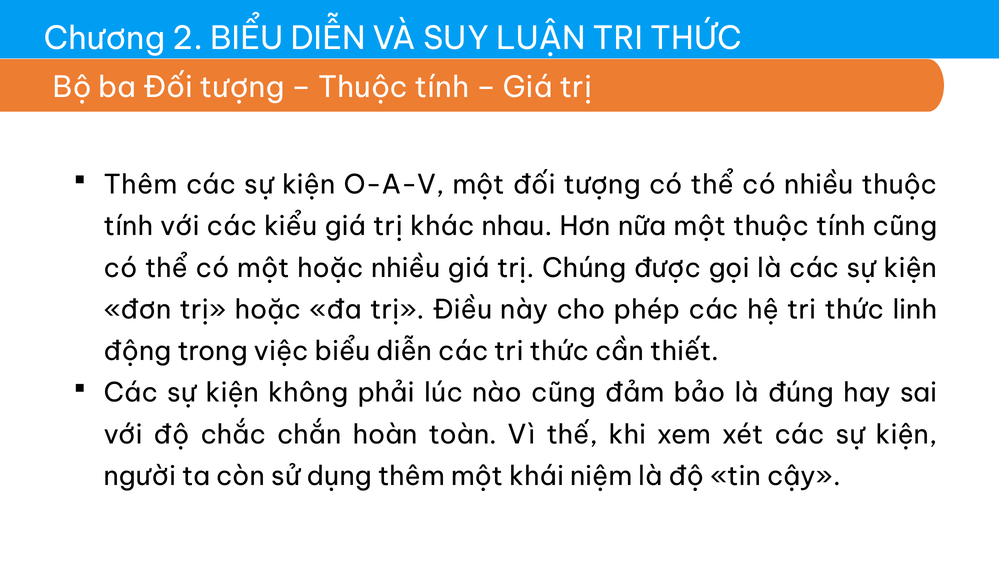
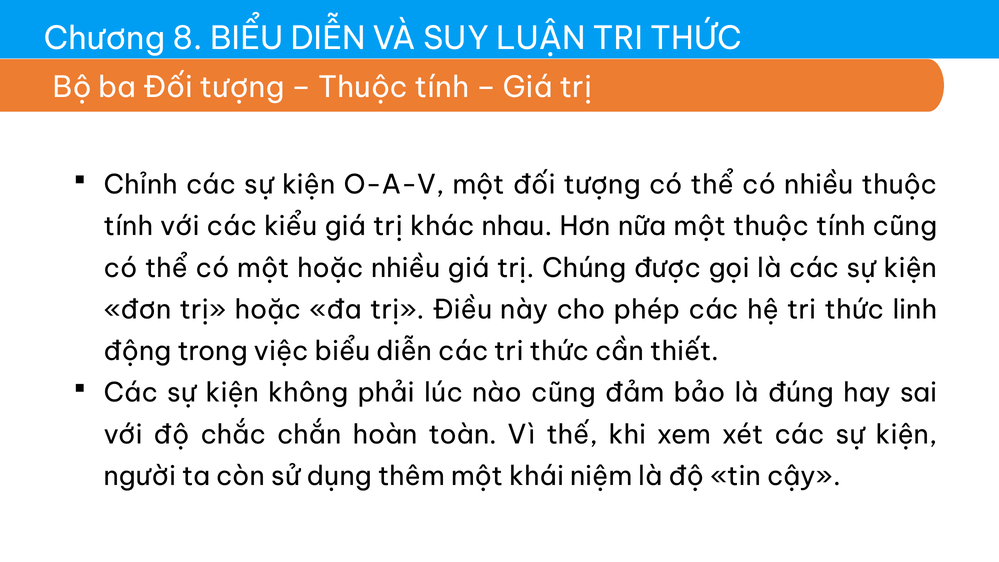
2: 2 -> 8
Thêm at (141, 185): Thêm -> Chỉnh
